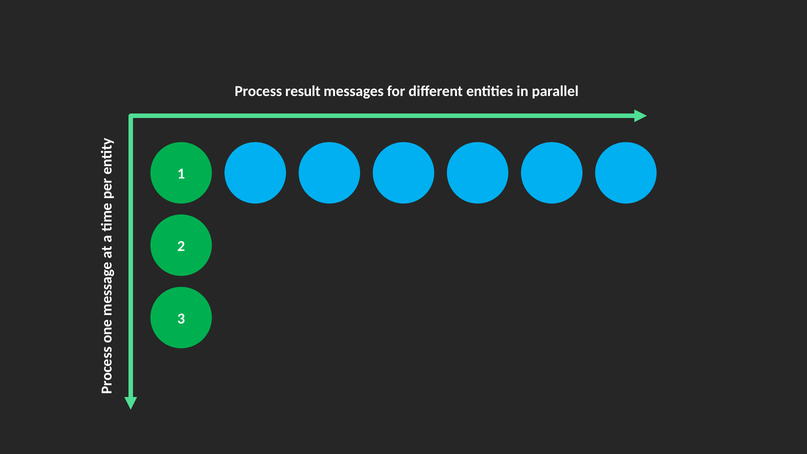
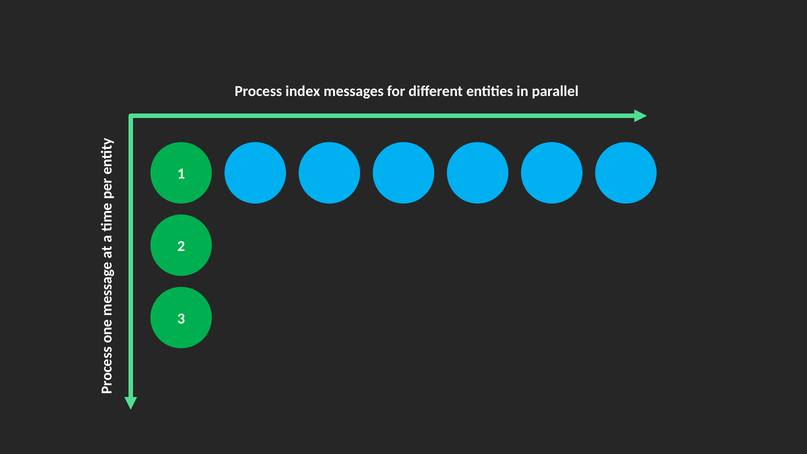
result: result -> index
